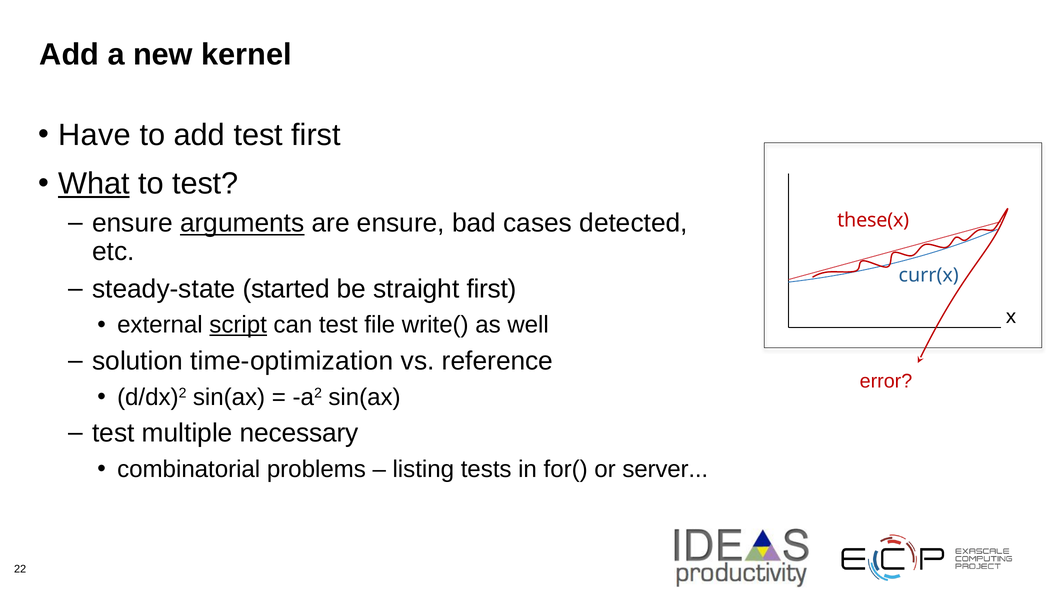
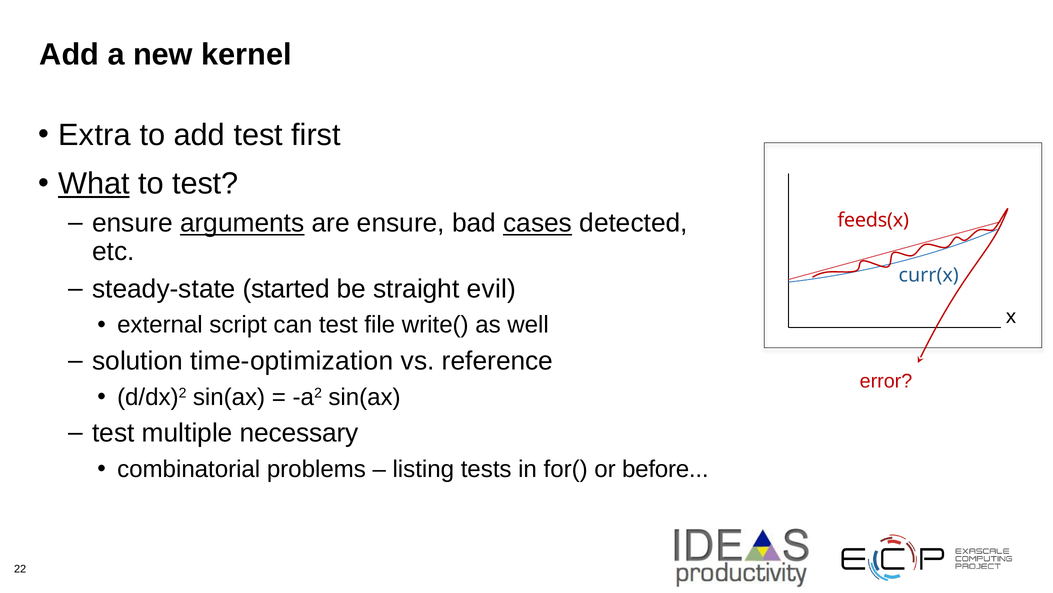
Have: Have -> Extra
cases underline: none -> present
these(x: these(x -> feeds(x
straight first: first -> evil
script underline: present -> none
server: server -> before
